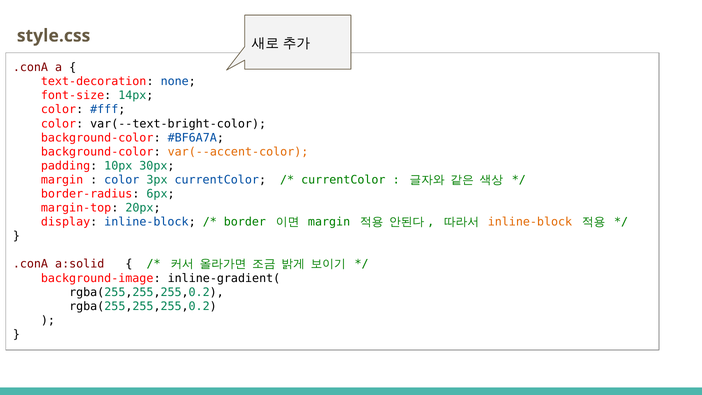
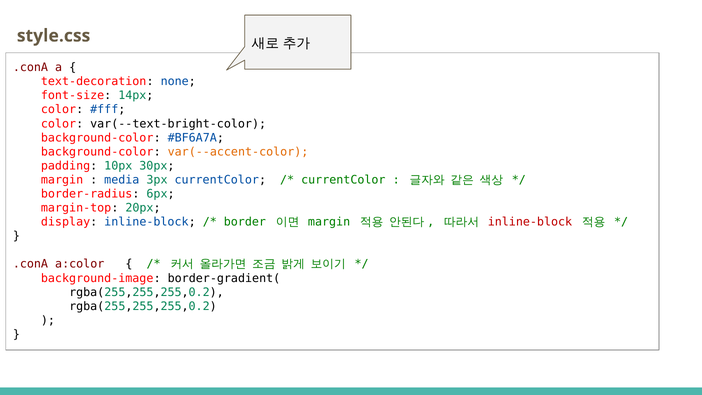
color at (122, 180): color -> media
inline-block at (530, 222) colour: orange -> red
a:solid: a:solid -> a:color
inline-gradient(: inline-gradient( -> border-gradient(
